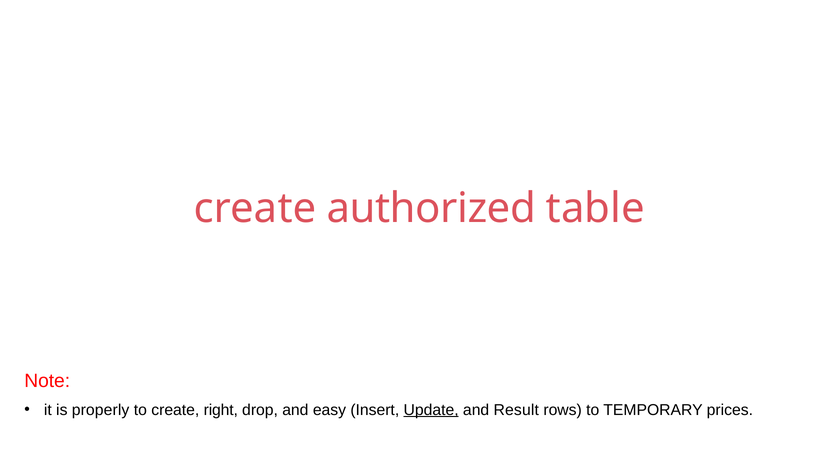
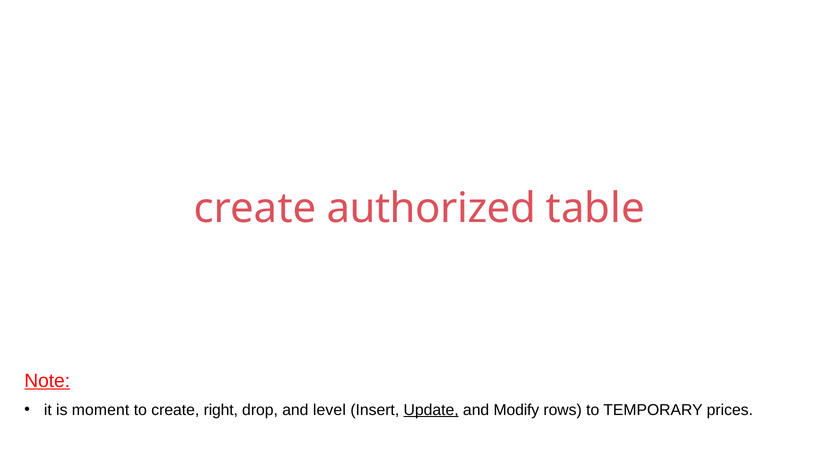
Note underline: none -> present
properly: properly -> moment
easy: easy -> level
Result: Result -> Modify
